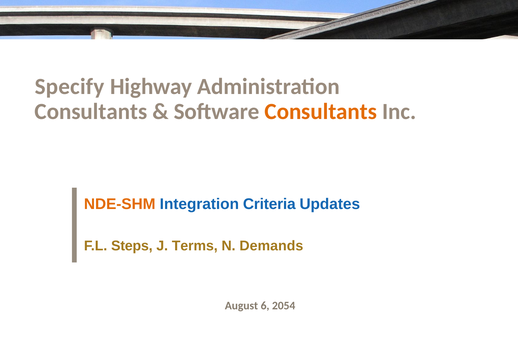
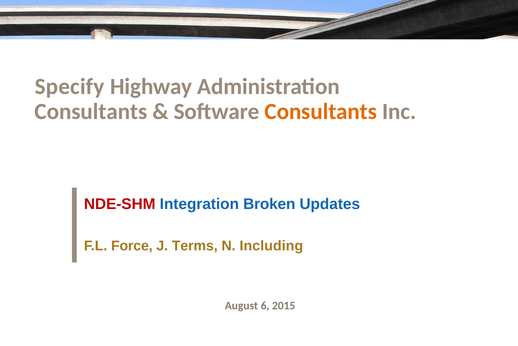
NDE-SHM colour: orange -> red
Criteria: Criteria -> Broken
Steps: Steps -> Force
Demands: Demands -> Including
2054: 2054 -> 2015
